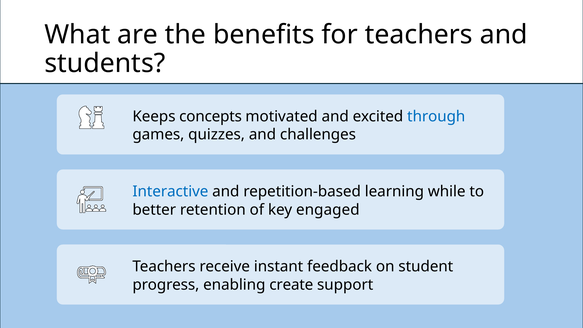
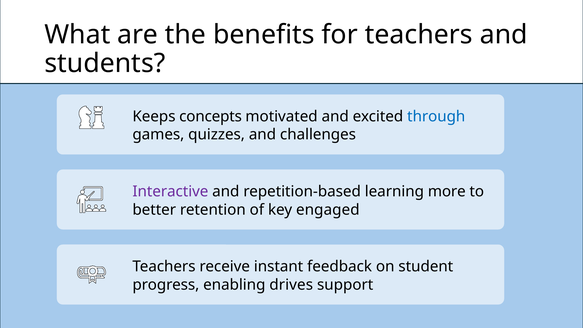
Interactive colour: blue -> purple
while: while -> more
create: create -> drives
